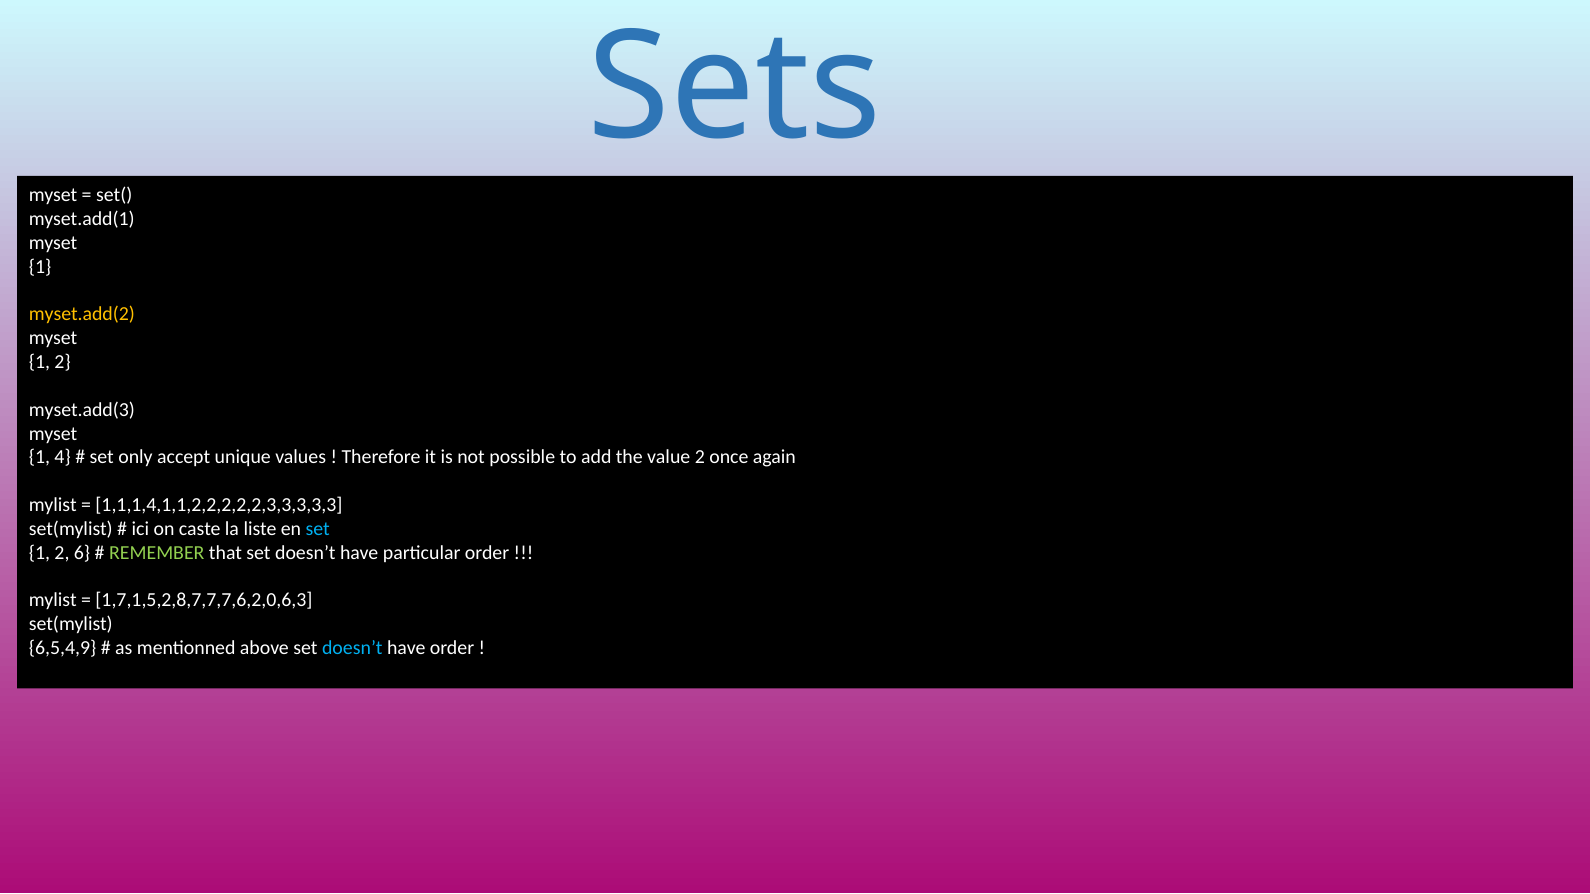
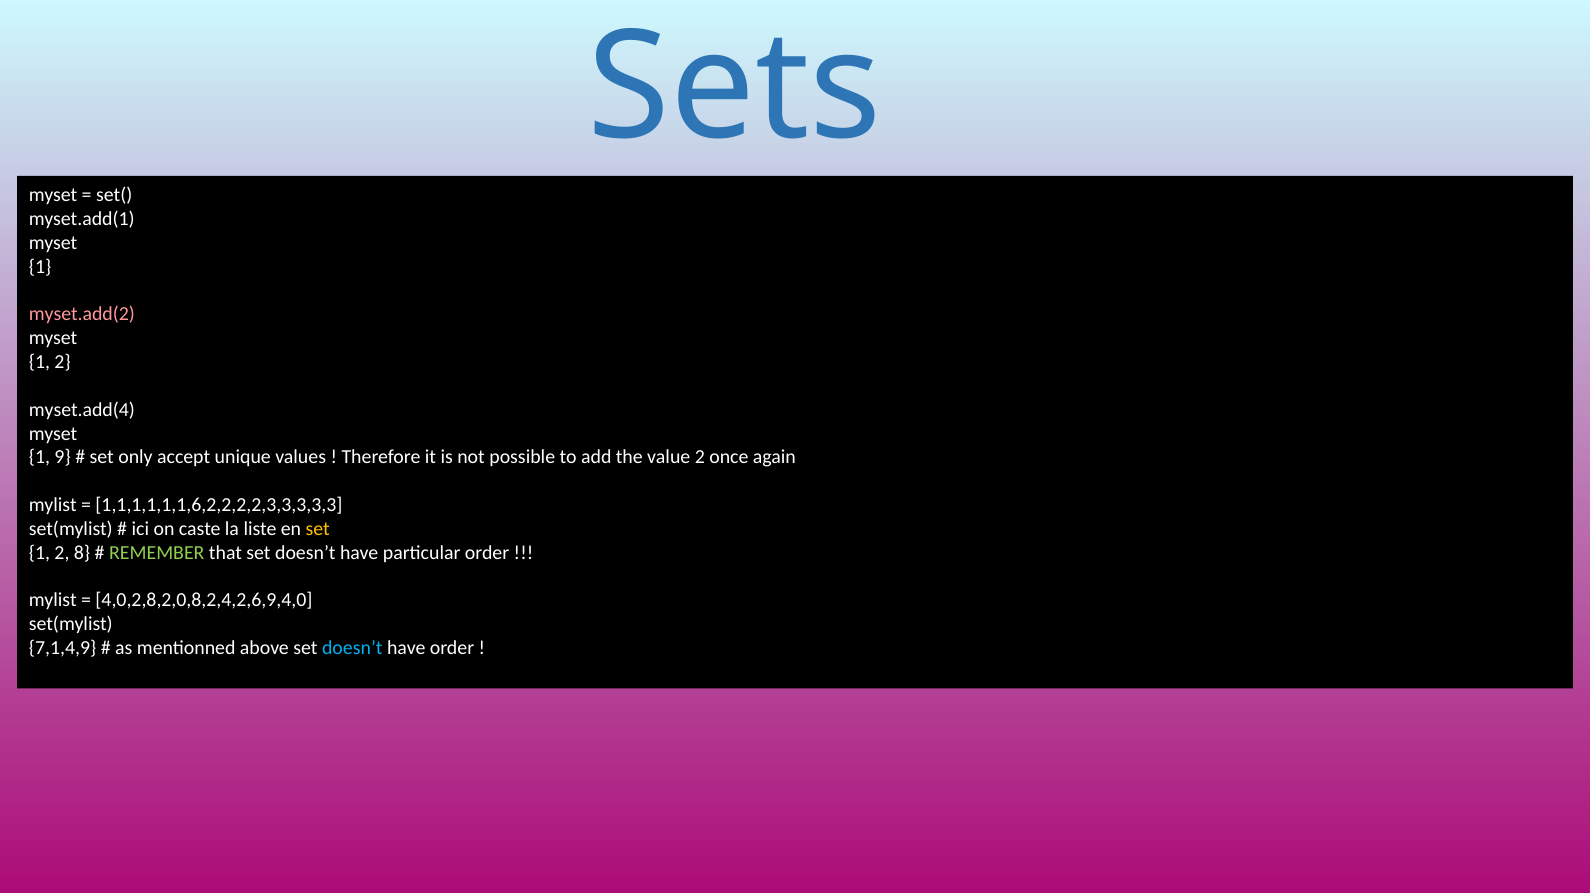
myset.add(2 colour: yellow -> pink
myset.add(3: myset.add(3 -> myset.add(4
4: 4 -> 9
1,1,1,4,1,1,2,2,2,2,2,3,3,3,3,3: 1,1,1,4,1,1,2,2,2,2,2,3,3,3,3,3 -> 1,1,1,1,1,1,6,2,2,2,2,3,3,3,3,3
set at (318, 529) colour: light blue -> yellow
6: 6 -> 8
1,7,1,5,2,8,7,7,7,6,2,0,6,3: 1,7,1,5,2,8,7,7,7,6,2,0,6,3 -> 4,0,2,8,2,0,8,2,4,2,6,9,4,0
6,5,4,9: 6,5,4,9 -> 7,1,4,9
